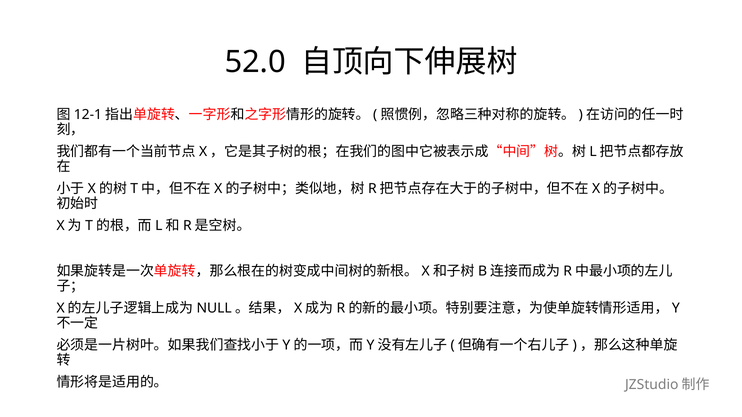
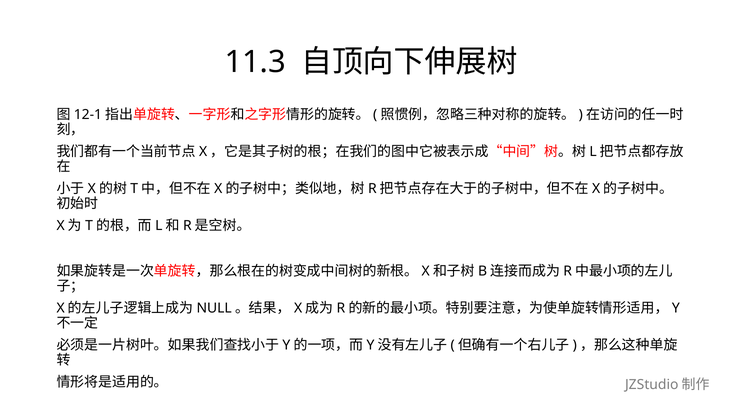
52.0: 52.0 -> 11.3
